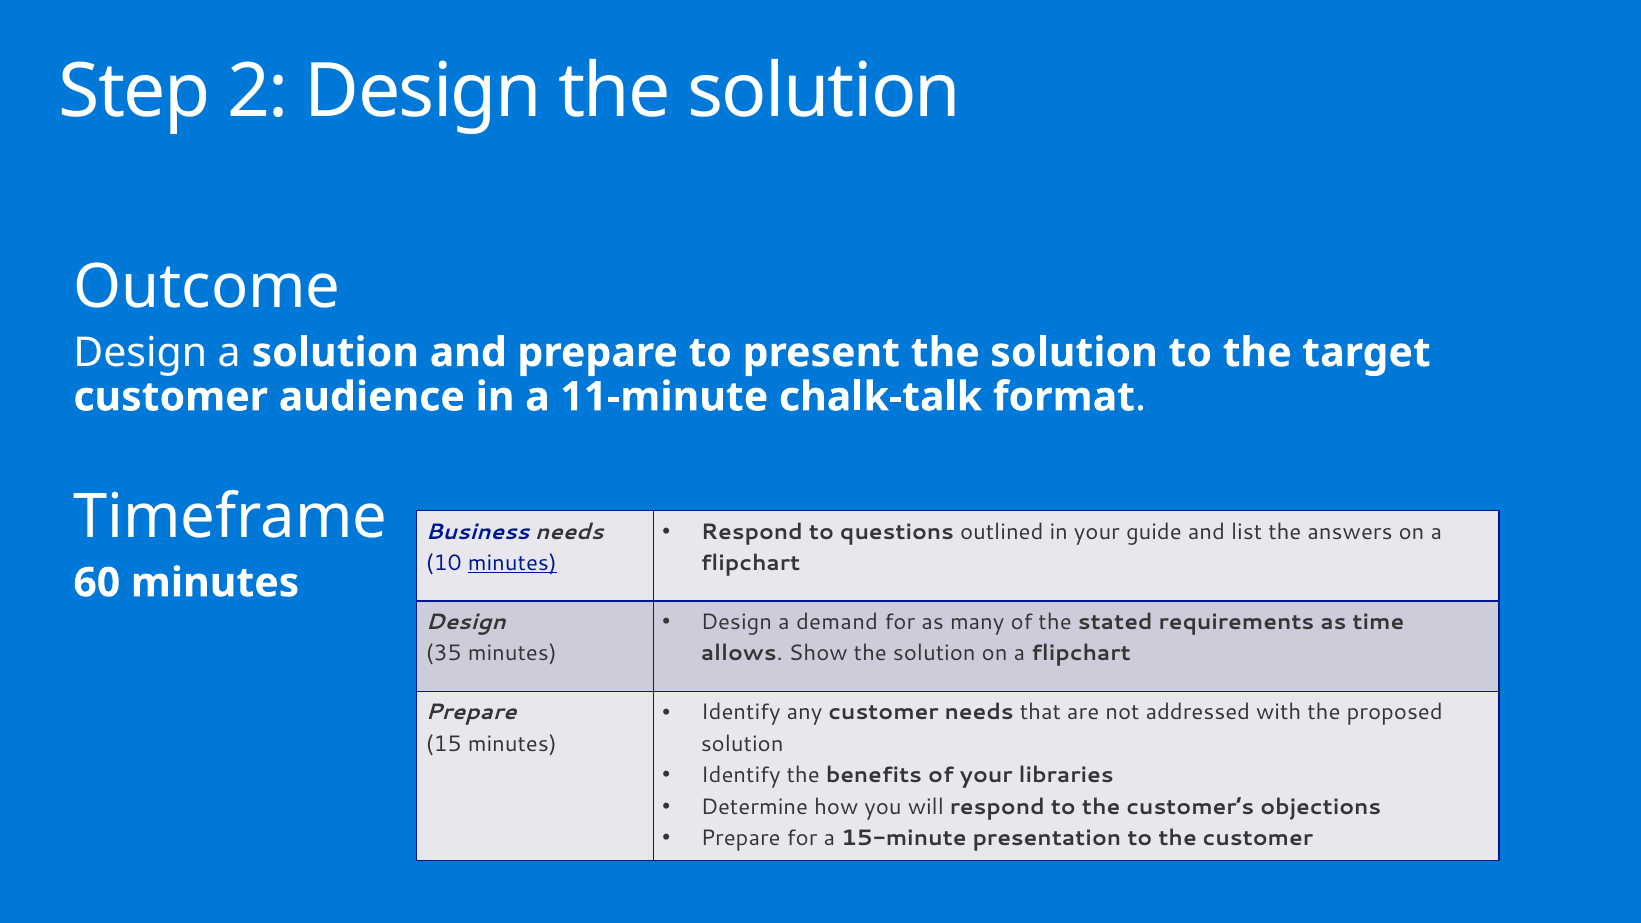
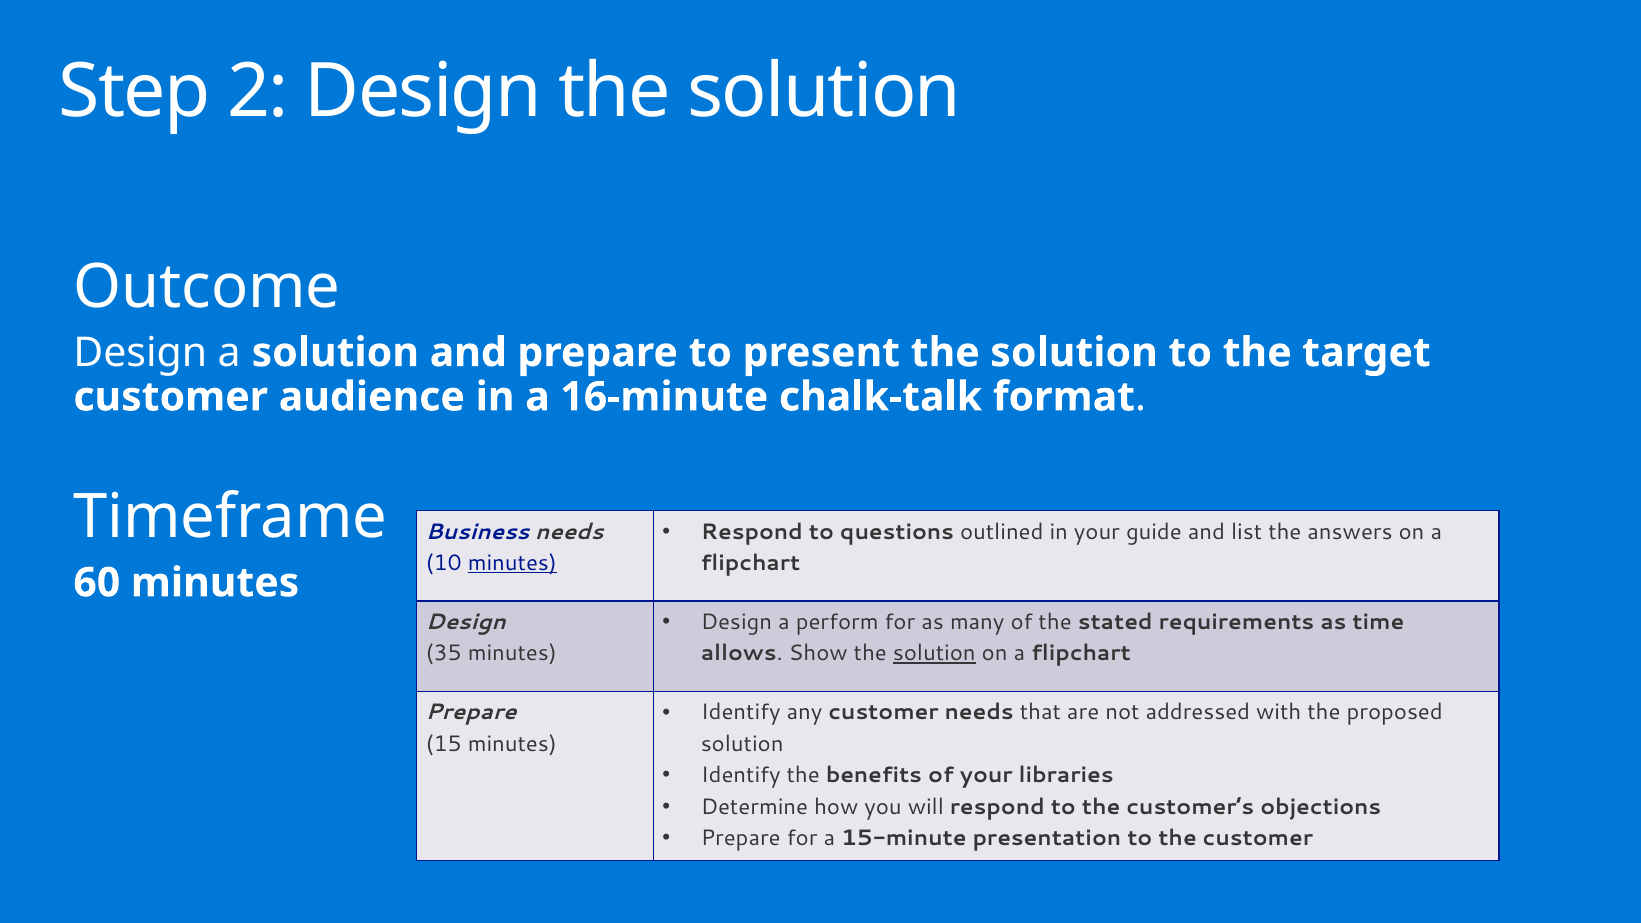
11-minute: 11-minute -> 16-minute
demand: demand -> perform
solution at (934, 654) underline: none -> present
